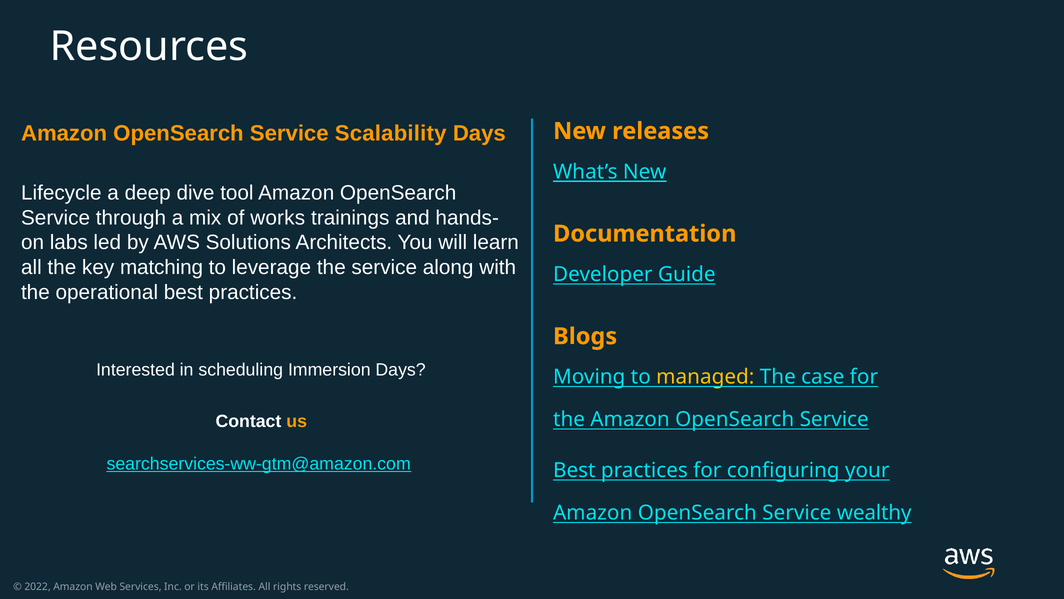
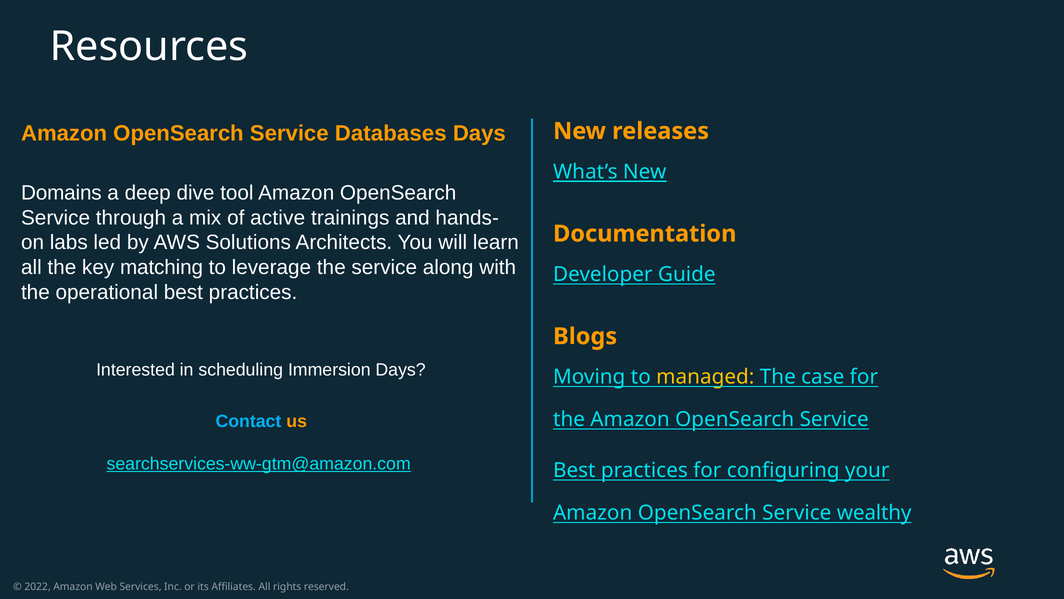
Scalability: Scalability -> Databases
Lifecycle: Lifecycle -> Domains
works: works -> active
Contact colour: white -> light blue
